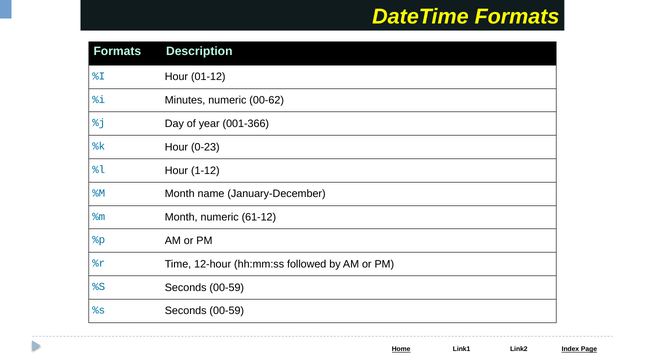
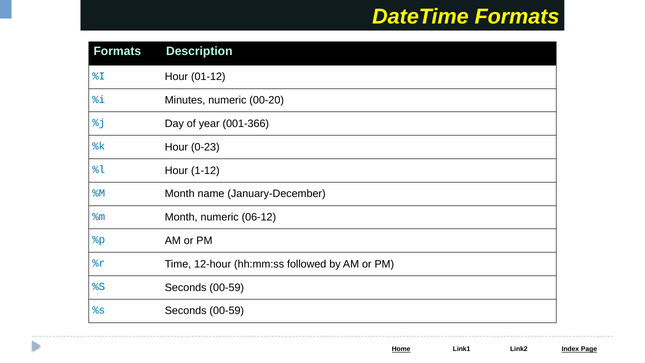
00-62: 00-62 -> 00-20
61-12: 61-12 -> 06-12
